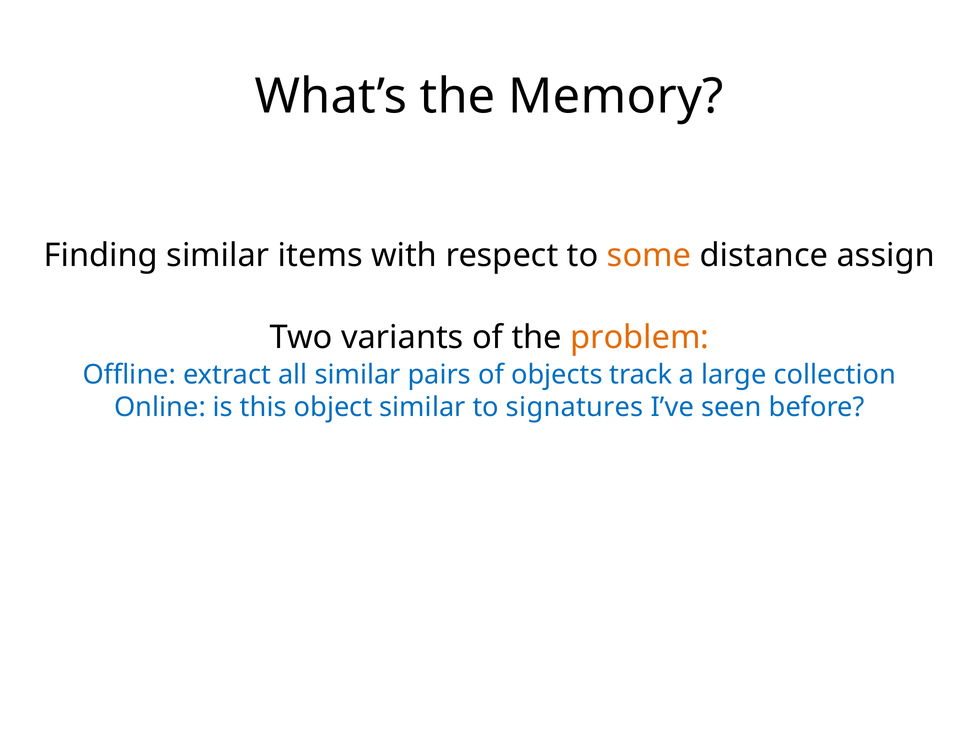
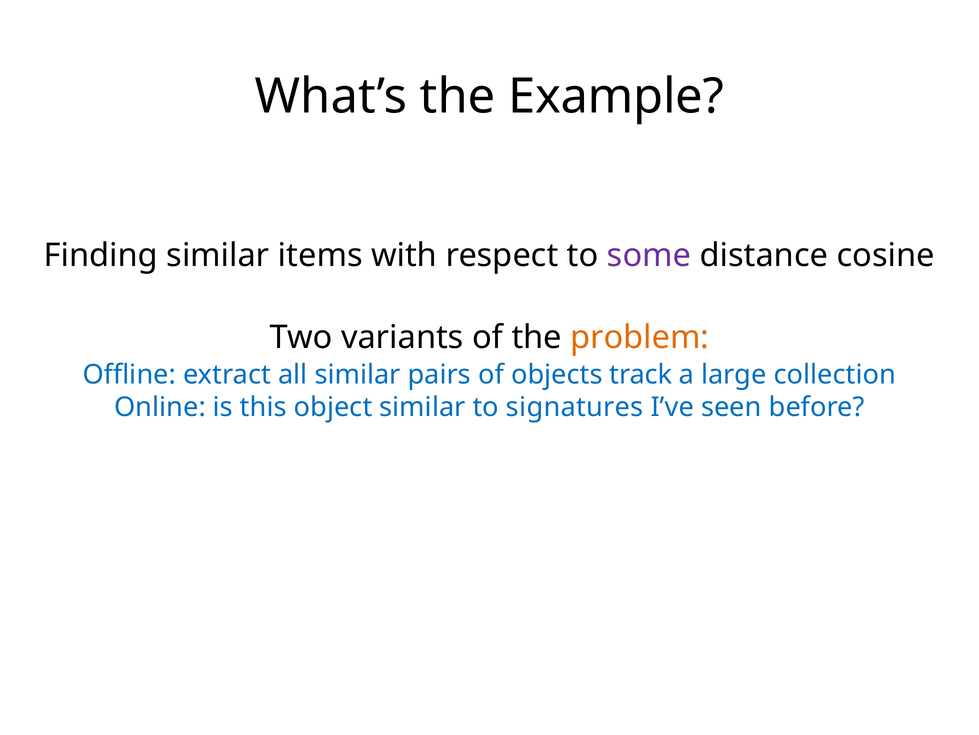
Memory: Memory -> Example
some colour: orange -> purple
assign: assign -> cosine
